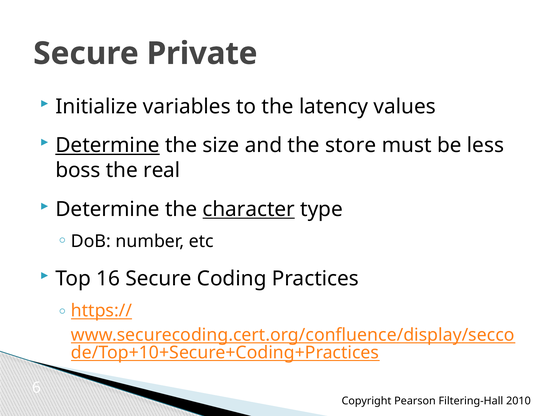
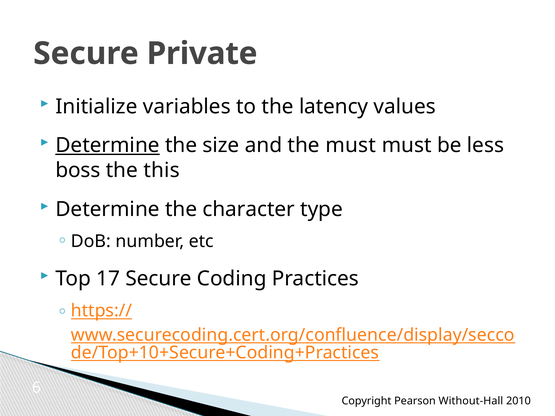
the store: store -> must
real: real -> this
character underline: present -> none
16: 16 -> 17
Filtering-Hall: Filtering-Hall -> Without-Hall
